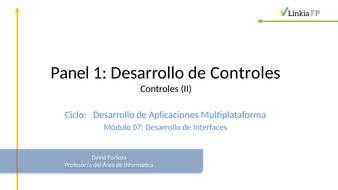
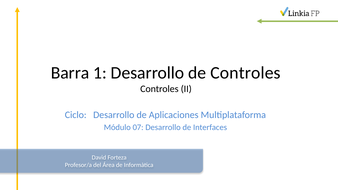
Panel: Panel -> Barra
